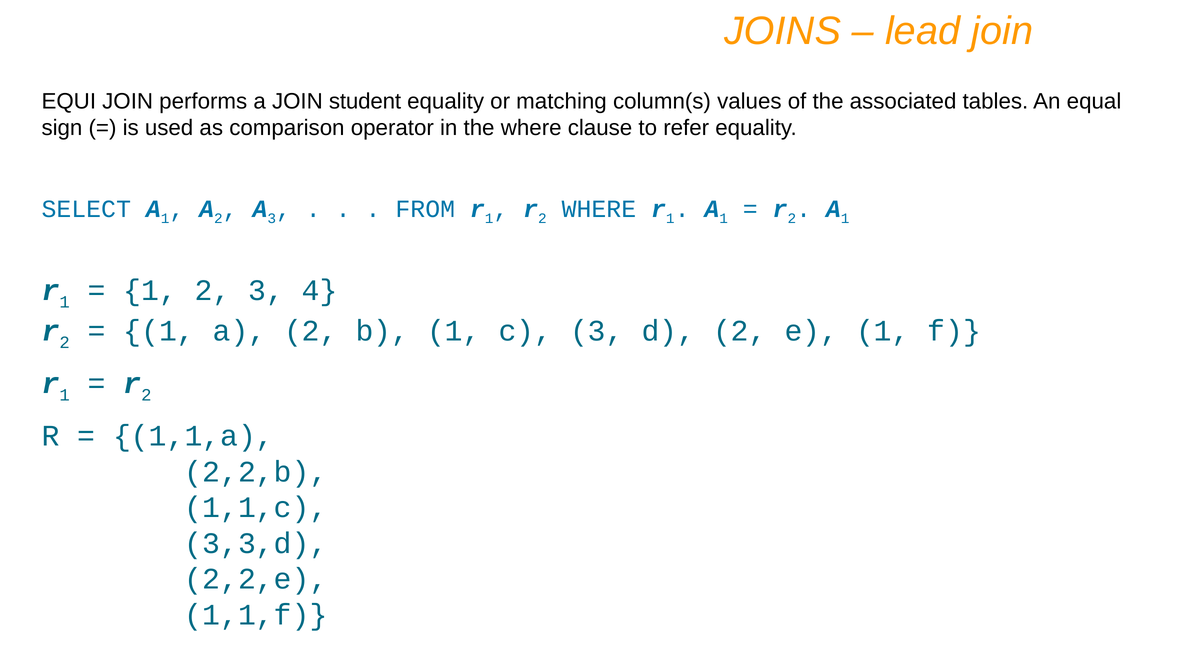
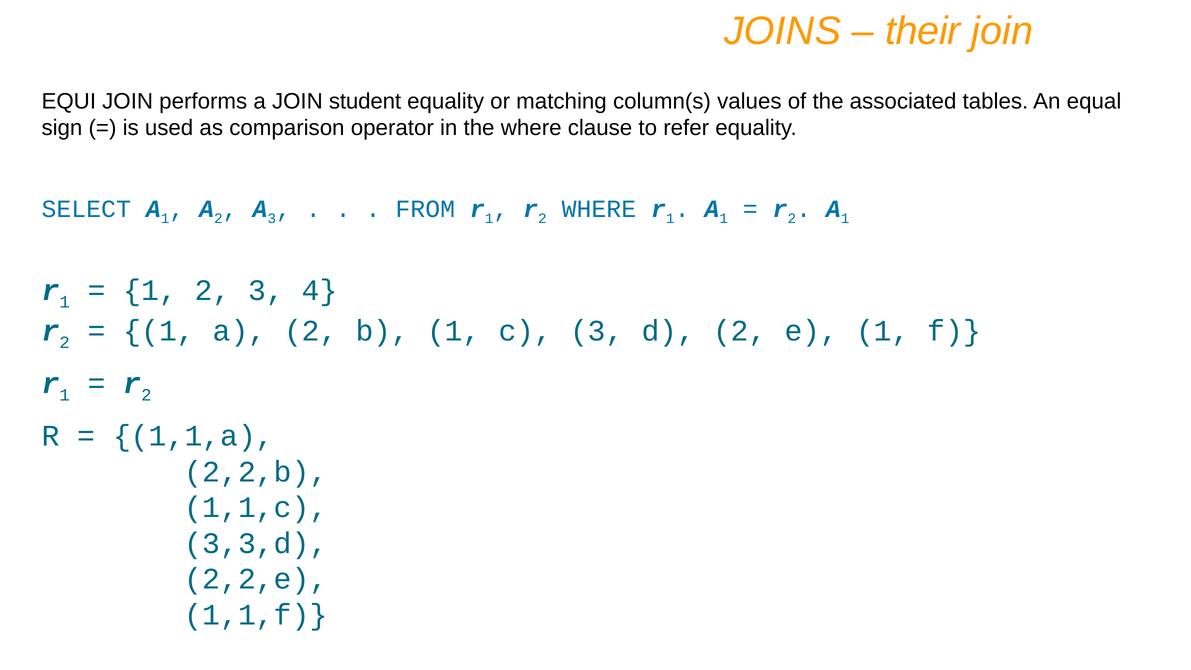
lead: lead -> their
